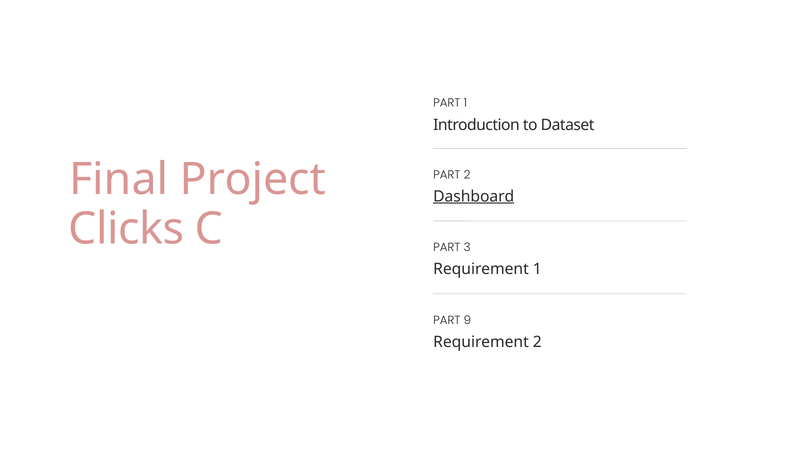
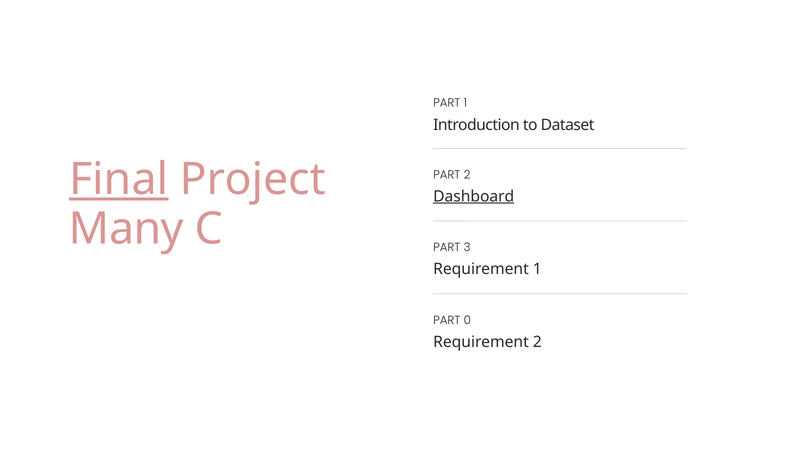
Final underline: none -> present
Clicks: Clicks -> Many
9: 9 -> 0
